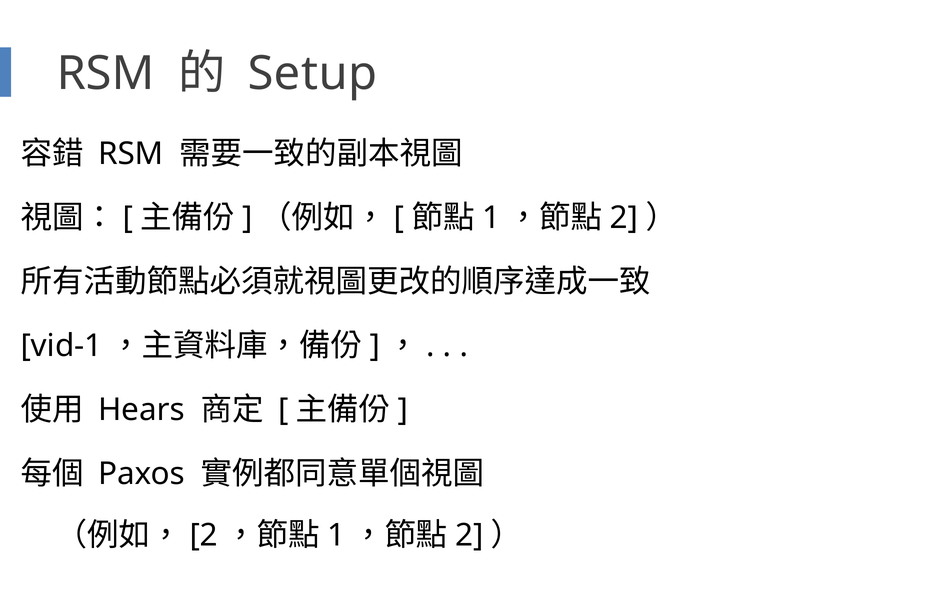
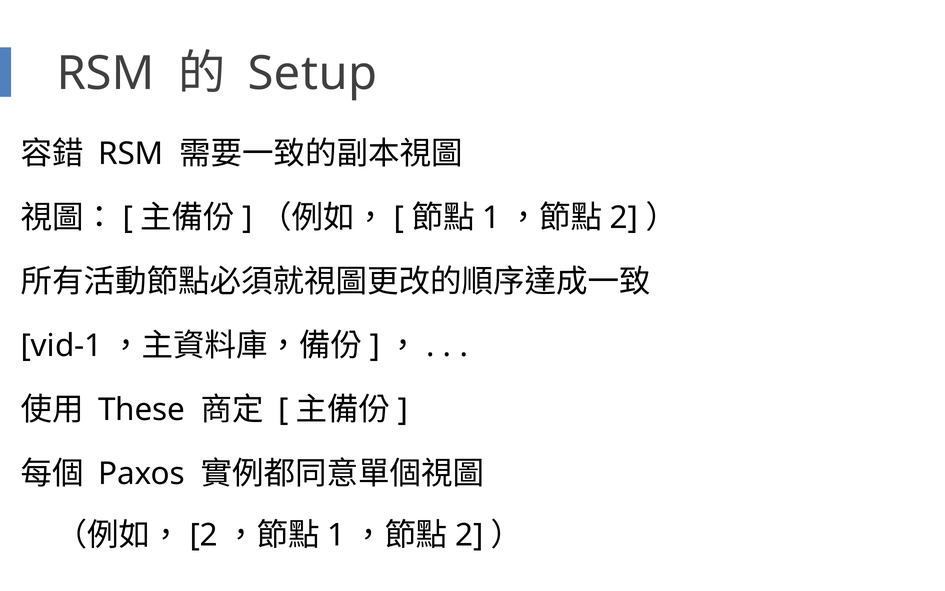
Hears: Hears -> These
